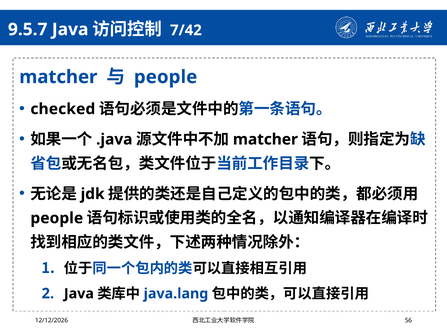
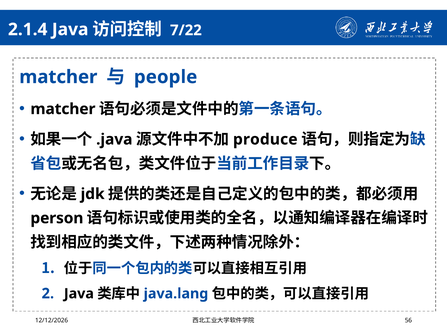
9.5.7: 9.5.7 -> 2.1.4
7/42: 7/42 -> 7/22
checked at (63, 109): checked -> matcher
matcher at (265, 140): matcher -> produce
people at (57, 218): people -> person
